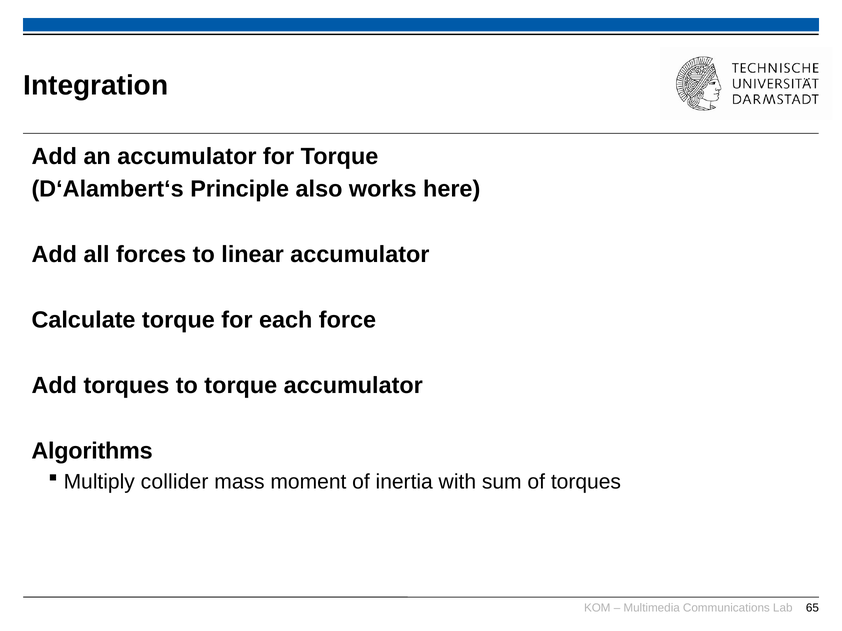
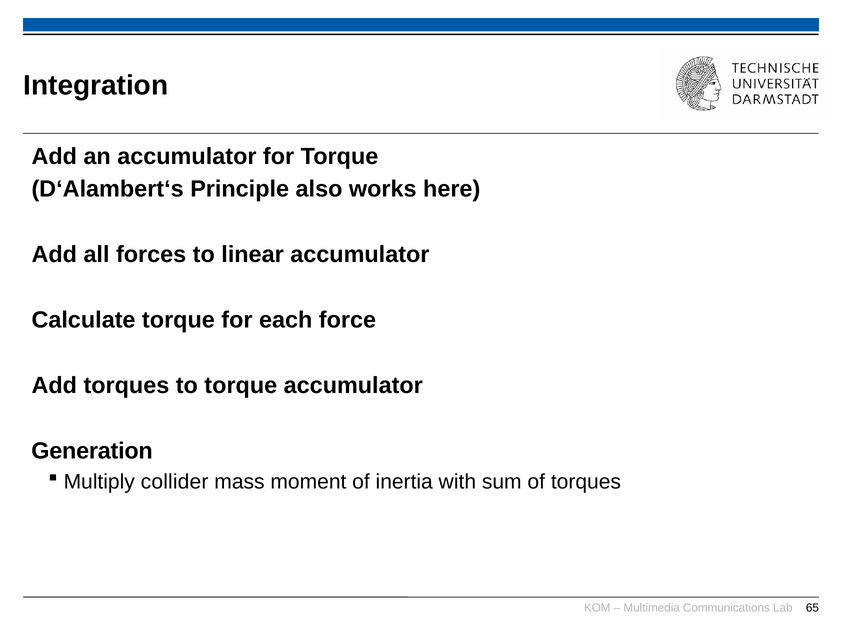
Algorithms: Algorithms -> Generation
